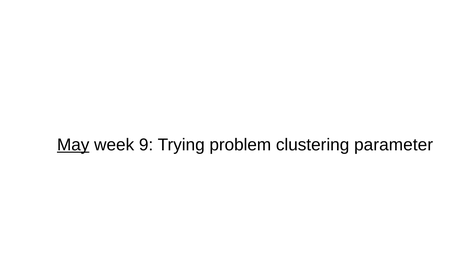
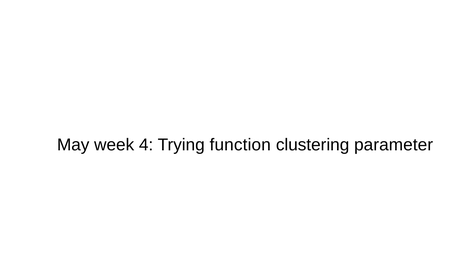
May underline: present -> none
9: 9 -> 4
problem: problem -> function
